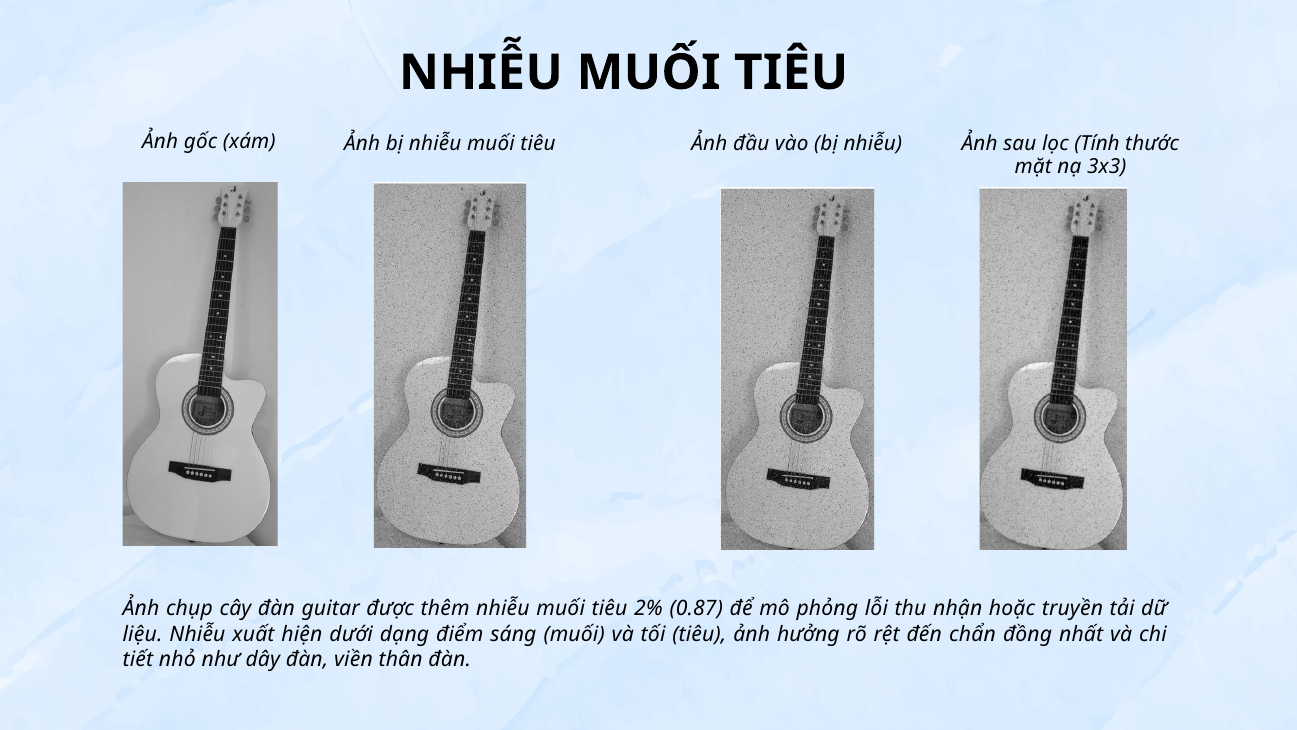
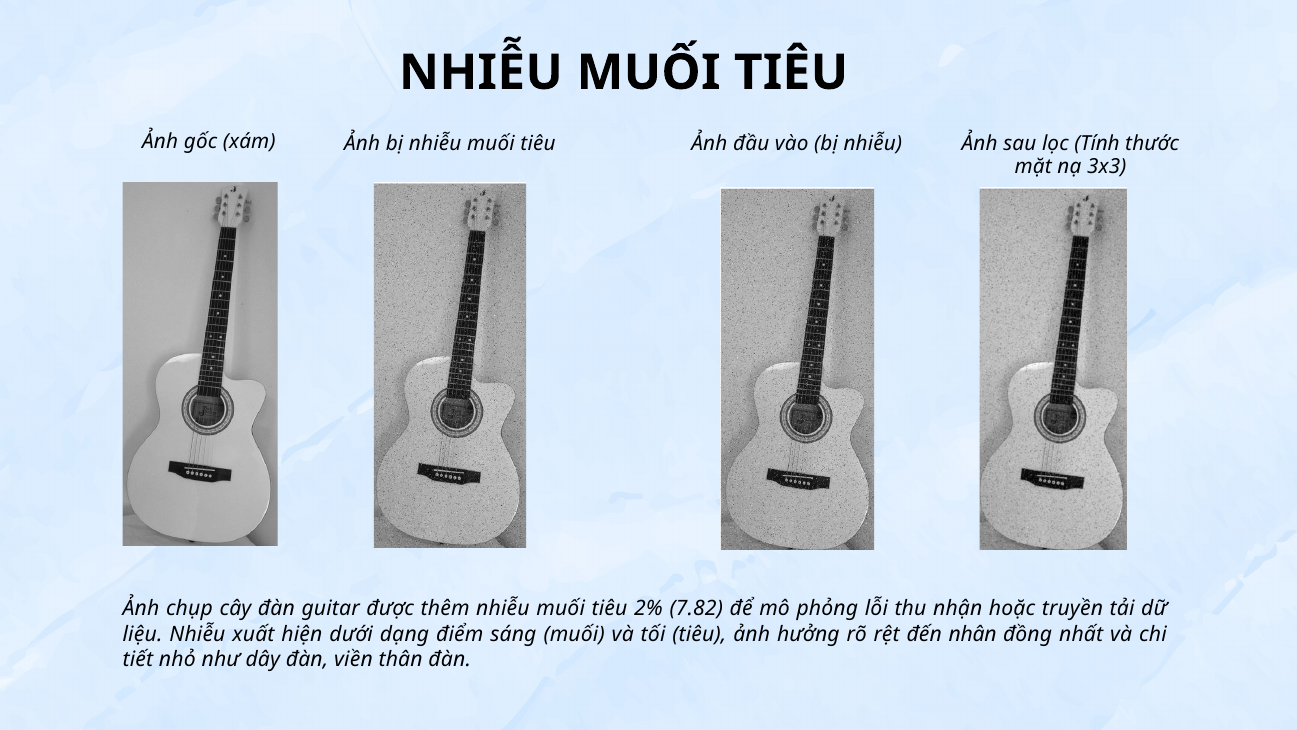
0.87: 0.87 -> 7.82
chẩn: chẩn -> nhân
